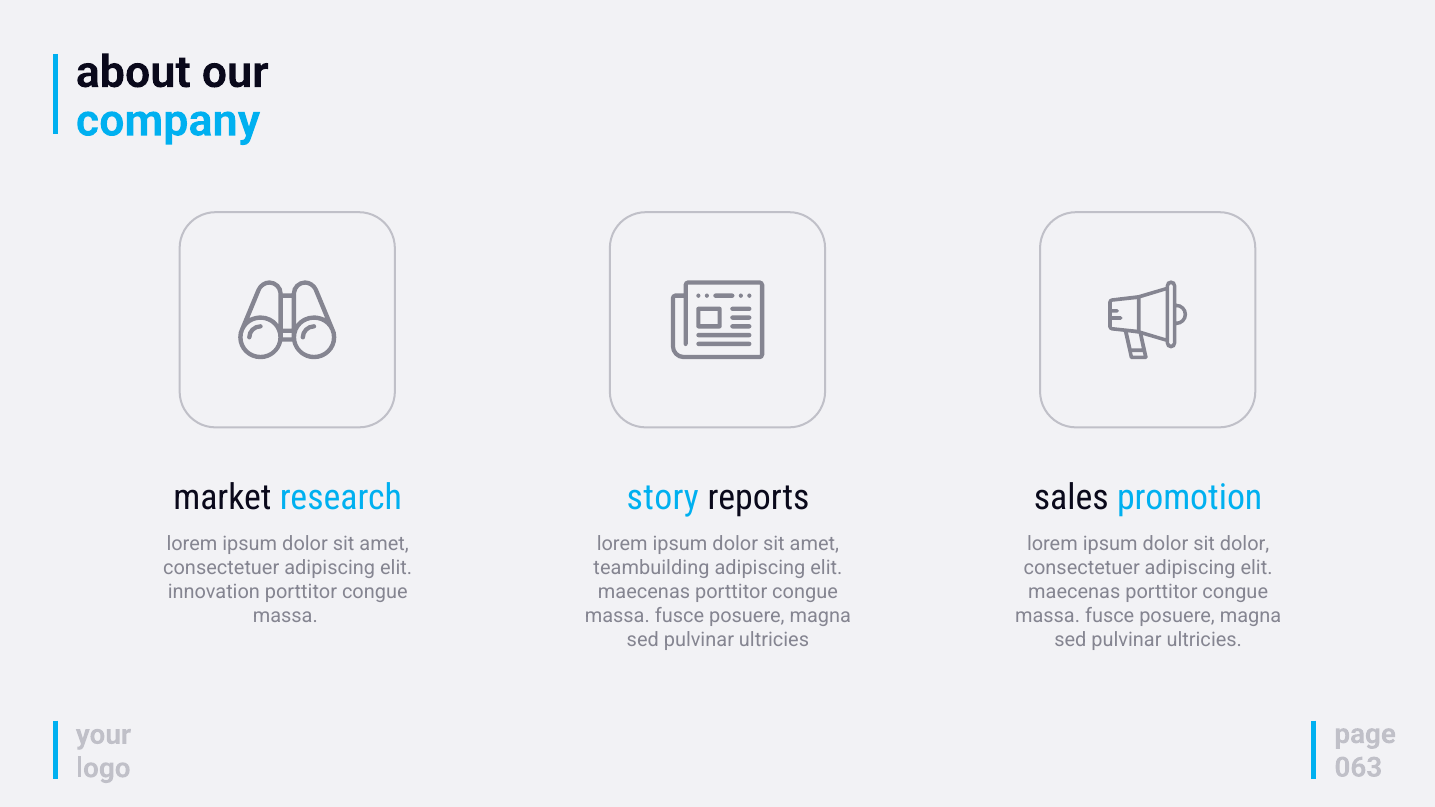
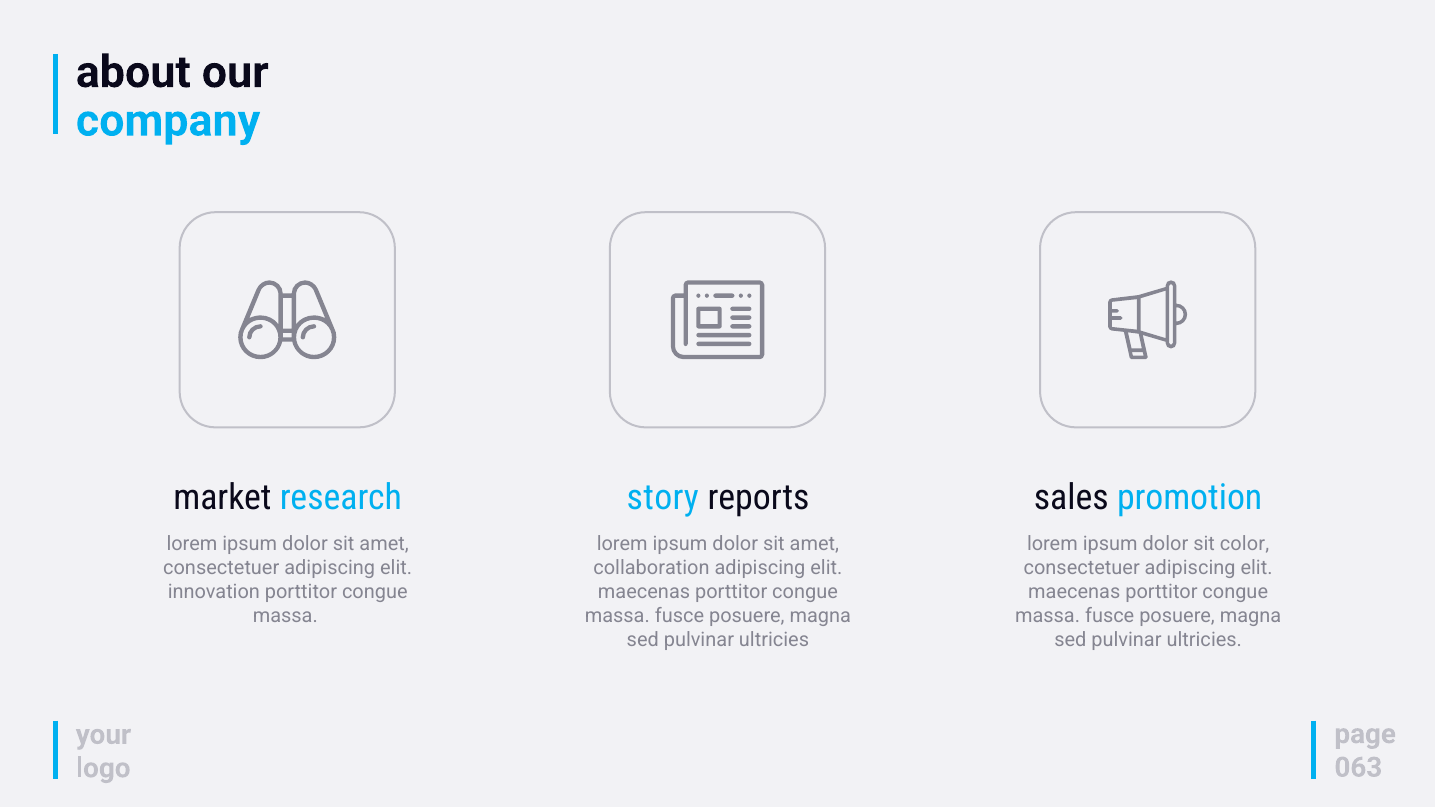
sit dolor: dolor -> color
teambuilding: teambuilding -> collaboration
